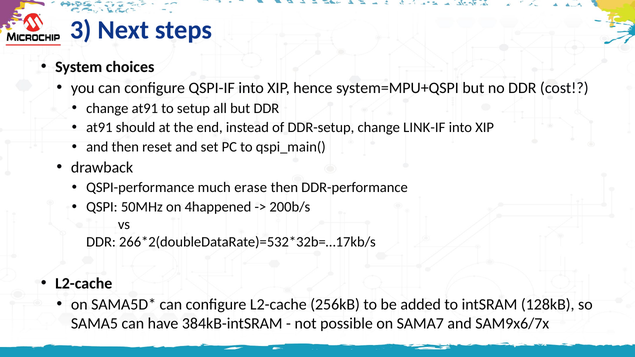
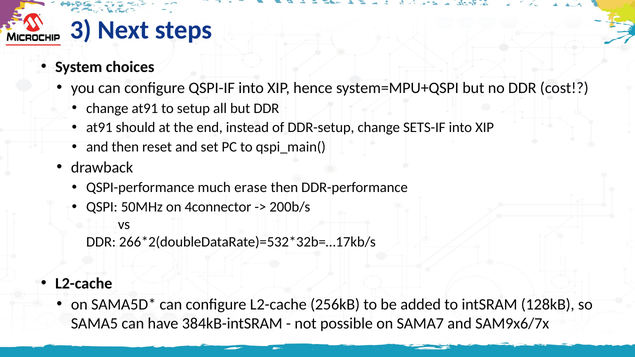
LINK-IF: LINK-IF -> SETS-IF
4happened: 4happened -> 4connector
